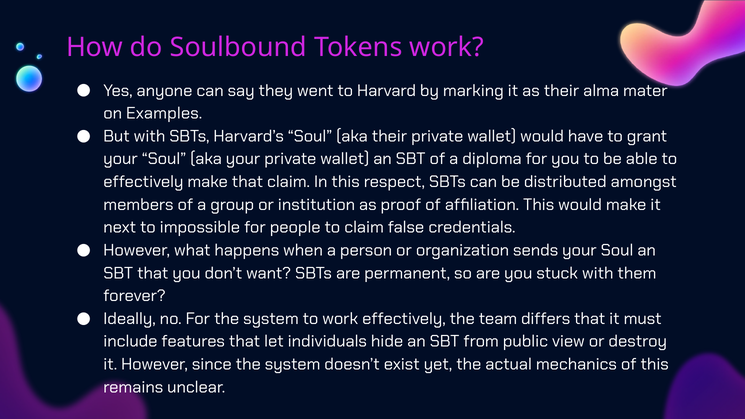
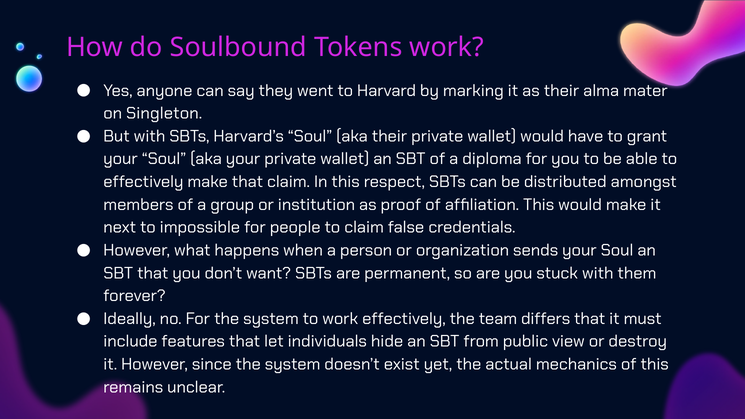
Examples: Examples -> Singleton
